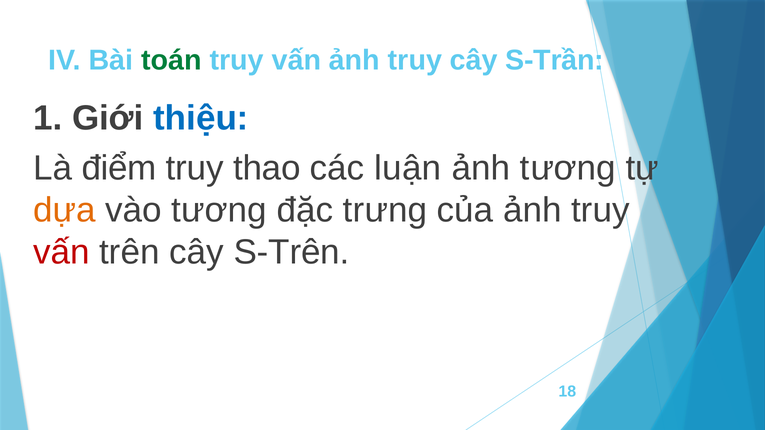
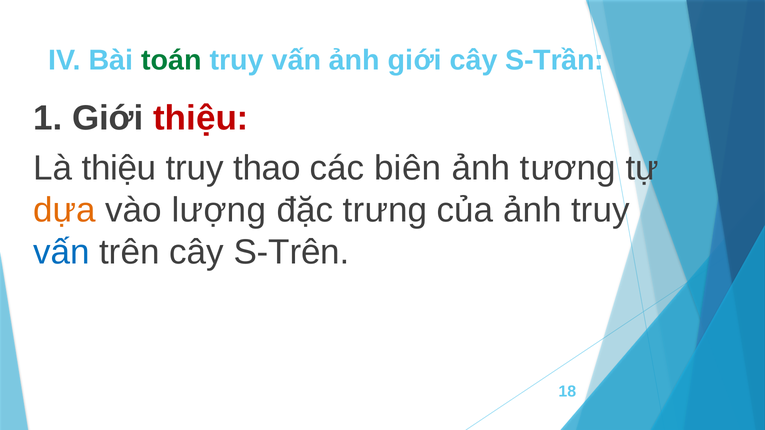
vấn ảnh truy: truy -> giới
thiệu at (201, 118) colour: blue -> red
Là điểm: điểm -> thiệu
luận: luận -> biên
vào tương: tương -> lượng
vấn at (61, 252) colour: red -> blue
